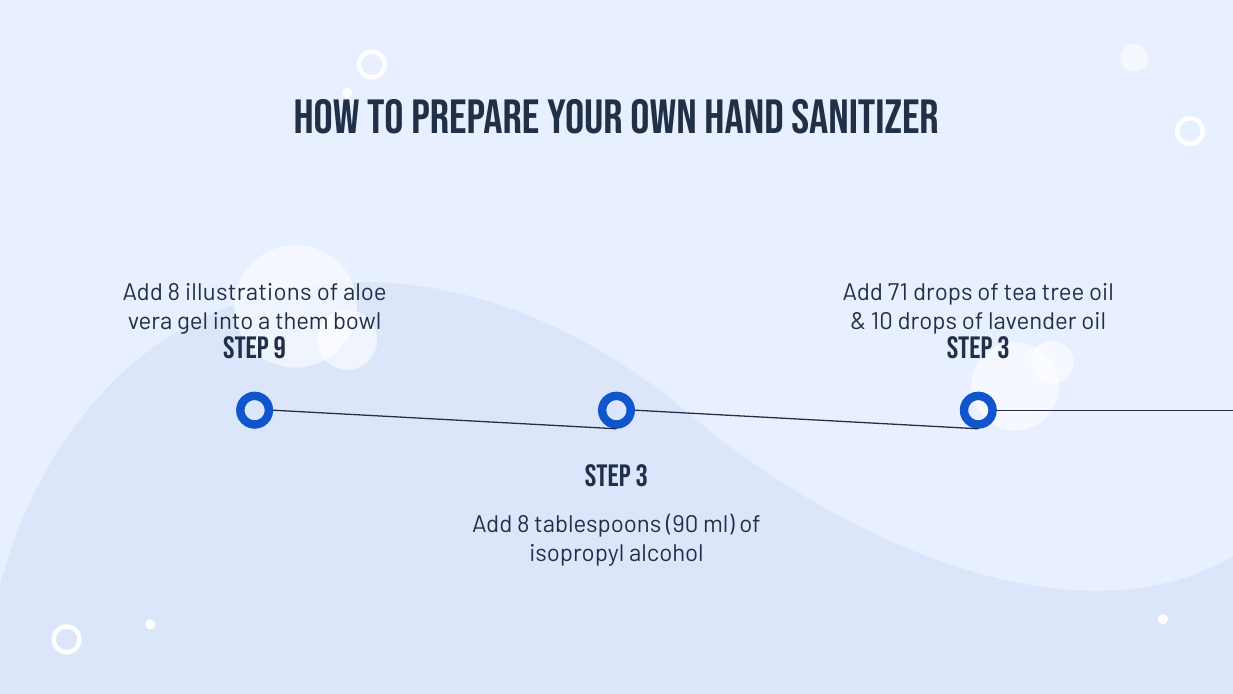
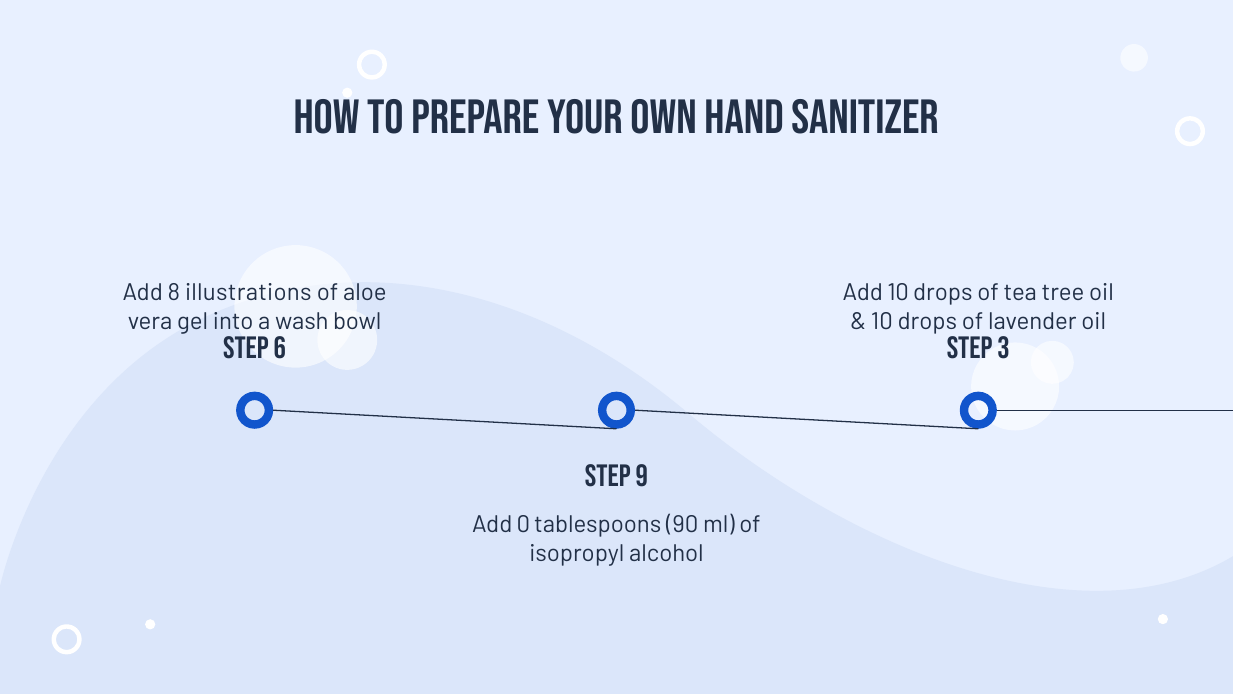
Add 71: 71 -> 10
them: them -> wash
9: 9 -> 6
3 at (642, 476): 3 -> 9
8 at (523, 525): 8 -> 0
